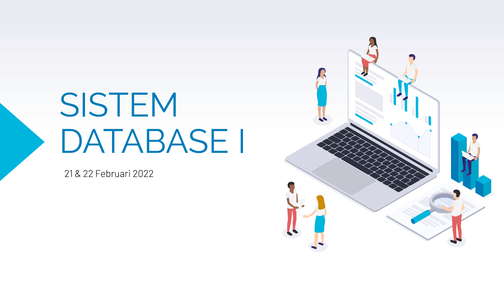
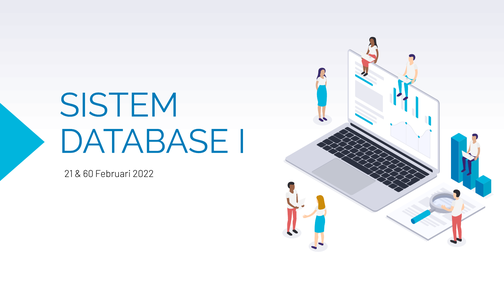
22: 22 -> 60
